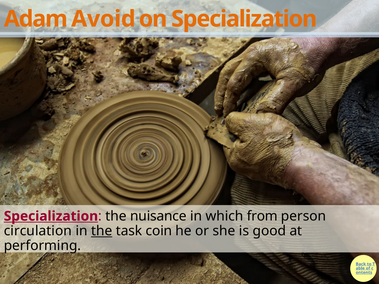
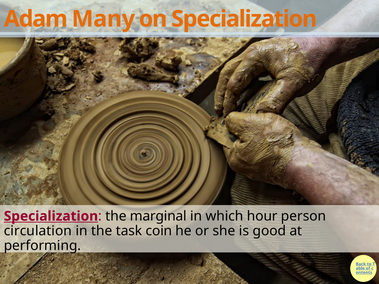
Avoid: Avoid -> Many
nuisance: nuisance -> marginal
from: from -> hour
the at (102, 231) underline: present -> none
